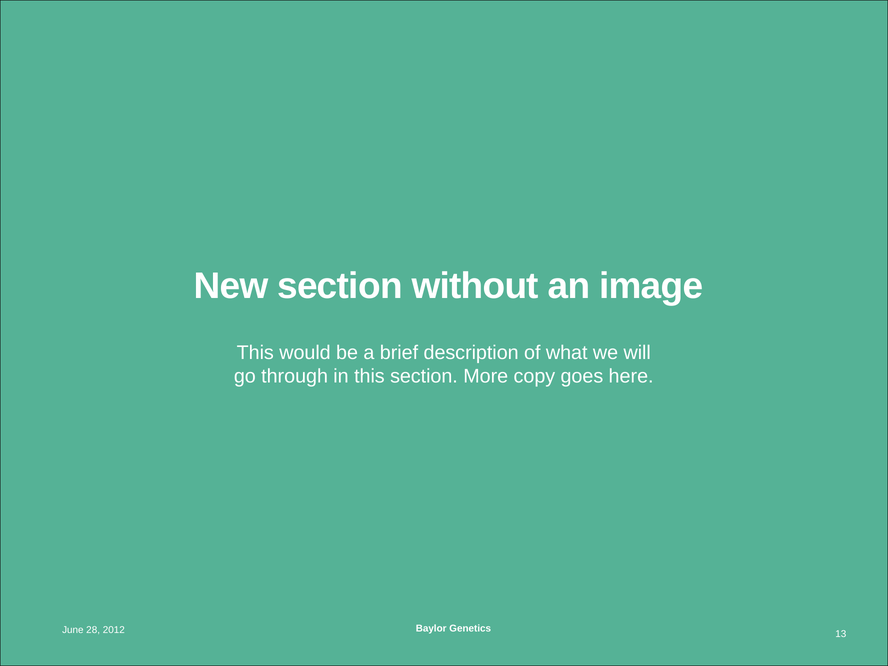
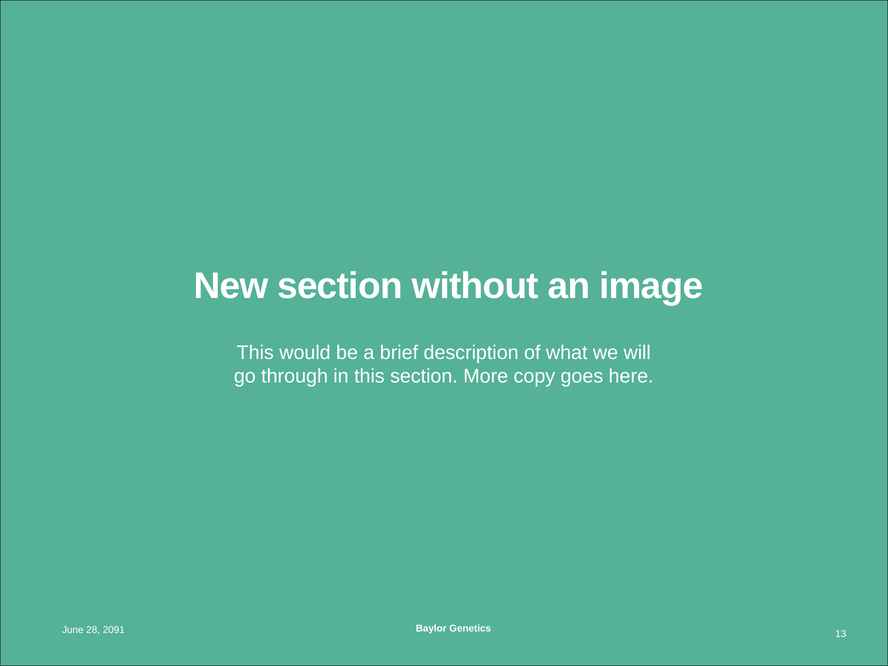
2012: 2012 -> 2091
